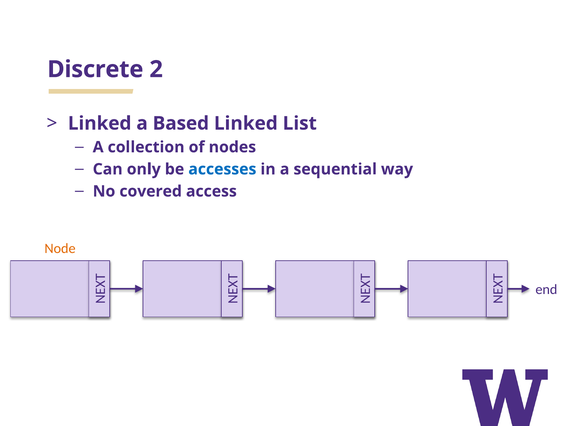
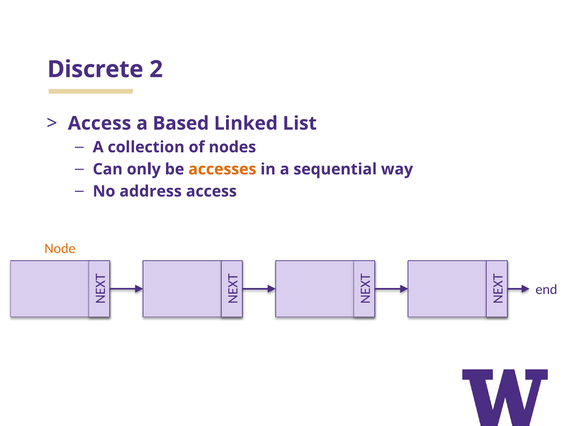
Linked at (100, 123): Linked -> Access
accesses colour: blue -> orange
covered: covered -> address
